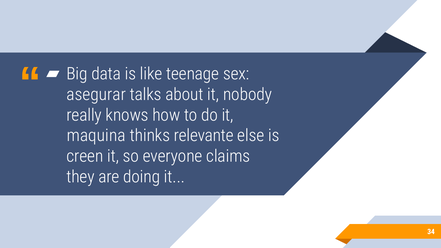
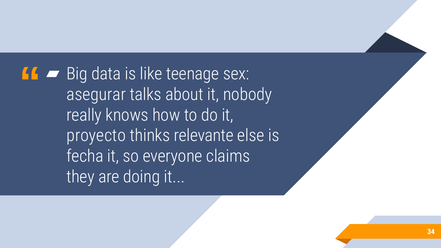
maquina: maquina -> proyecto
creen: creen -> fecha
